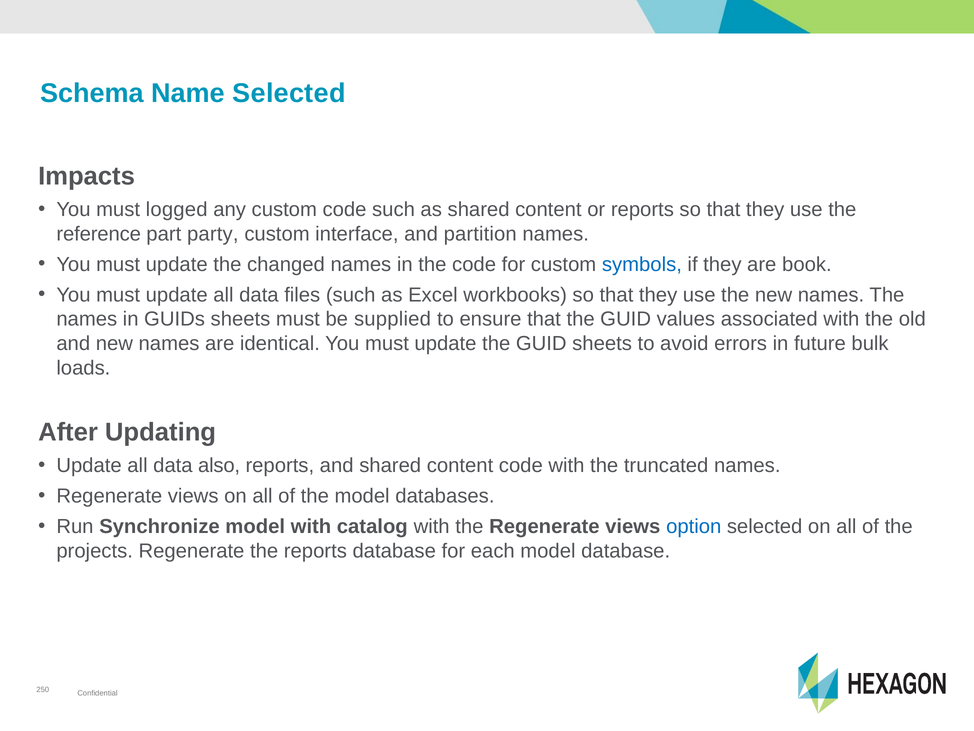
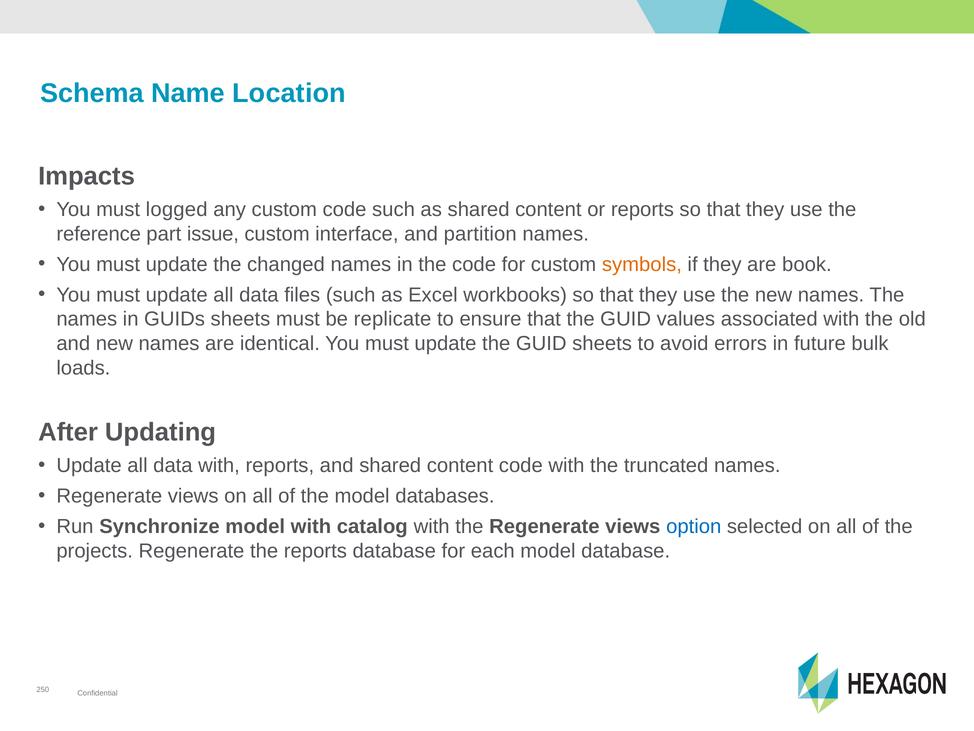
Name Selected: Selected -> Location
party: party -> issue
symbols colour: blue -> orange
supplied: supplied -> replicate
data also: also -> with
